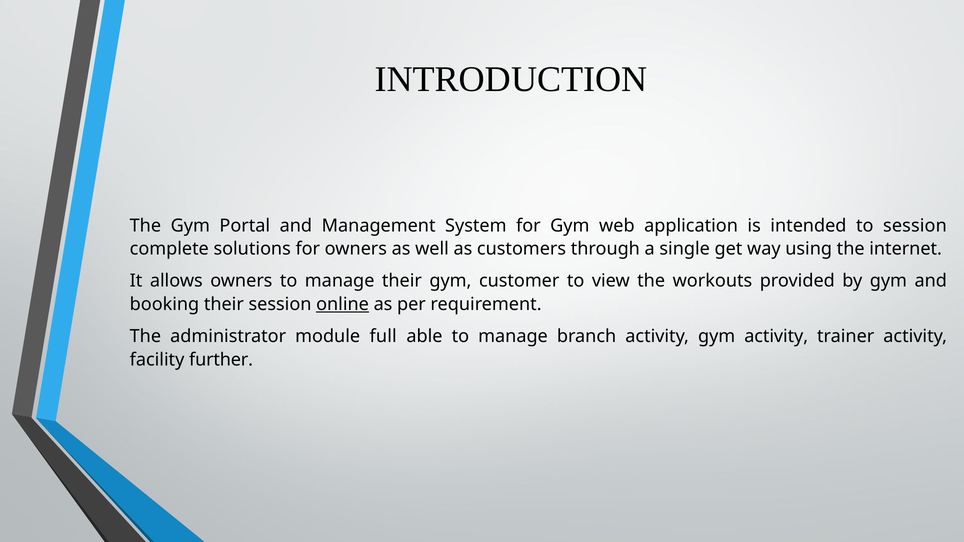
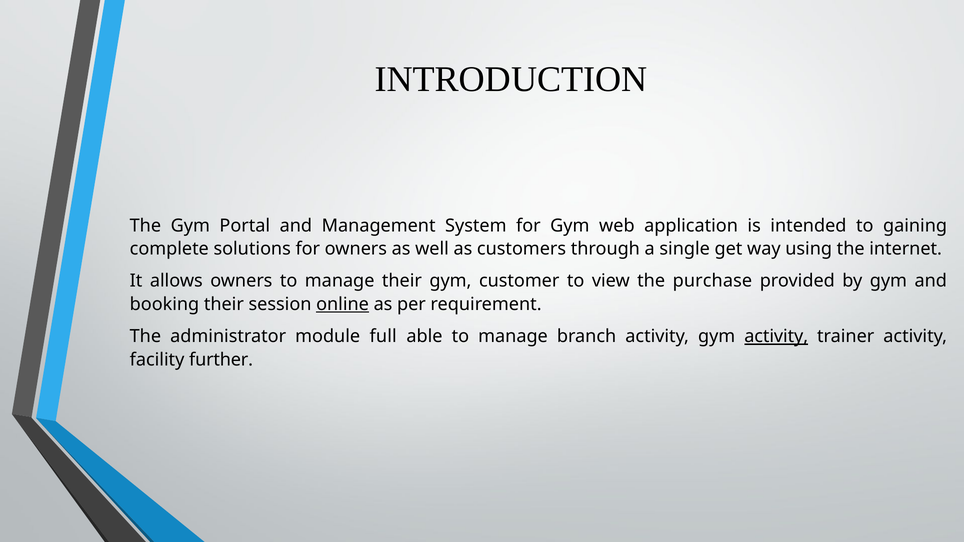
to session: session -> gaining
workouts: workouts -> purchase
activity at (776, 337) underline: none -> present
